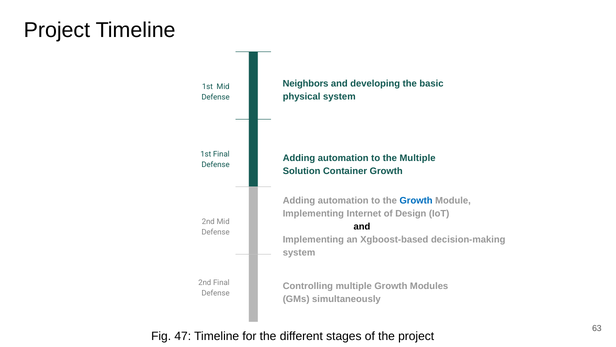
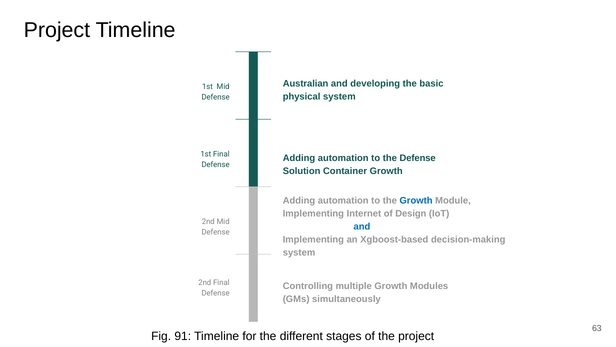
Neighbors: Neighbors -> Australian
the Multiple: Multiple -> Defense
and at (362, 227) colour: black -> blue
47: 47 -> 91
